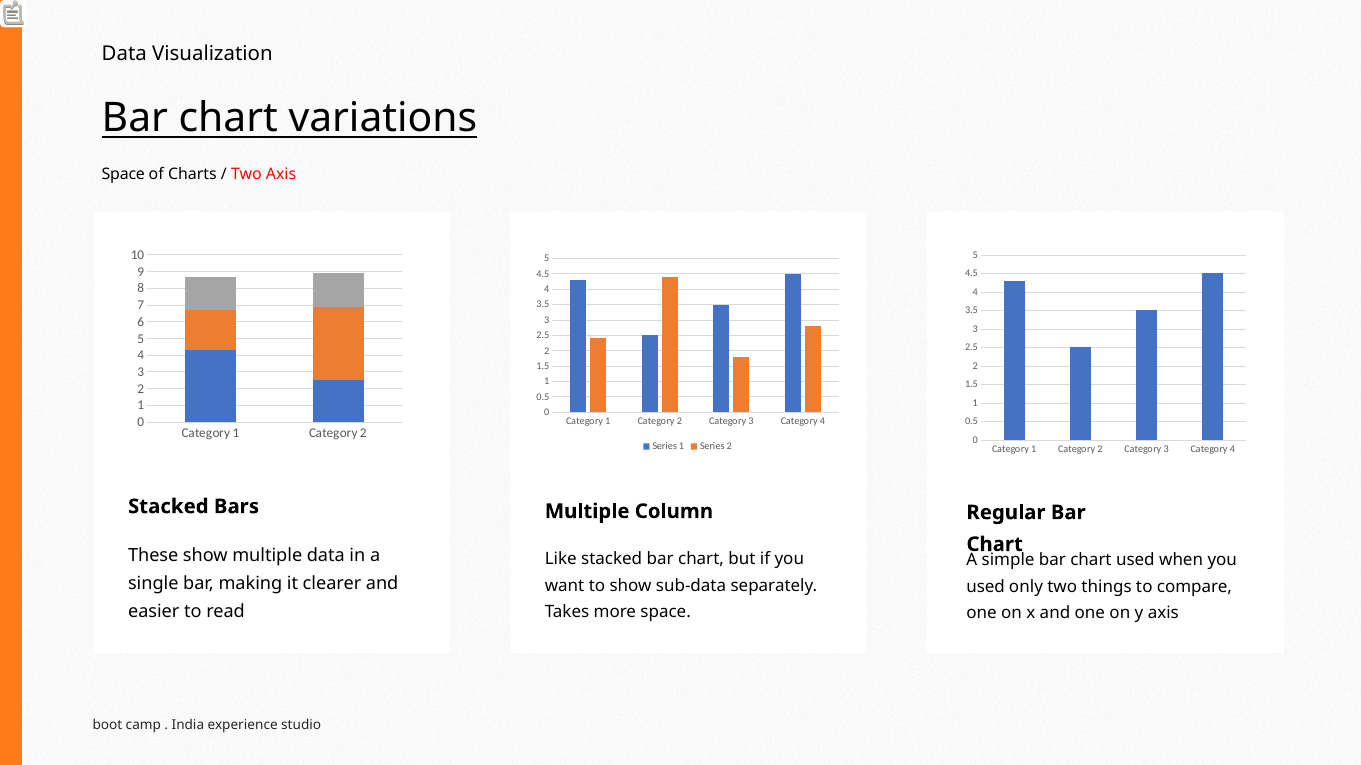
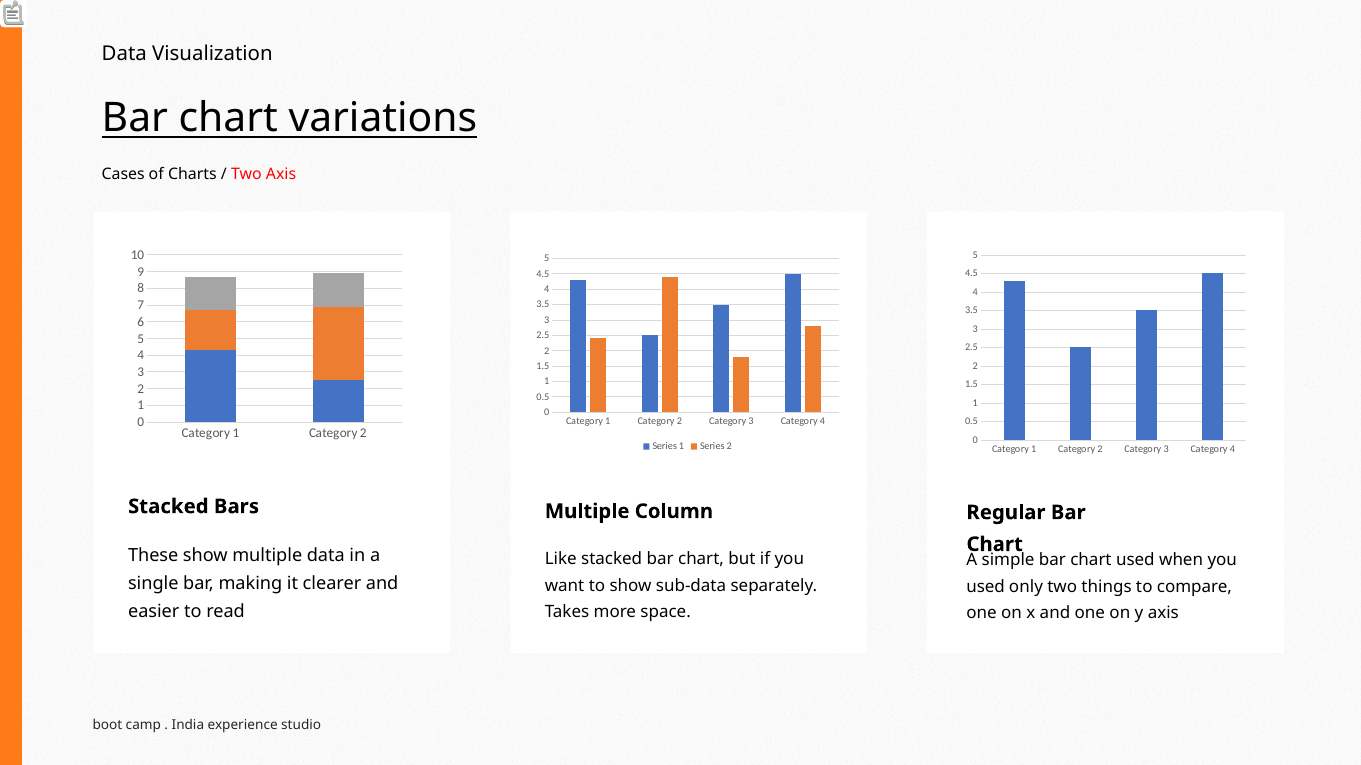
Space at (123, 174): Space -> Cases
